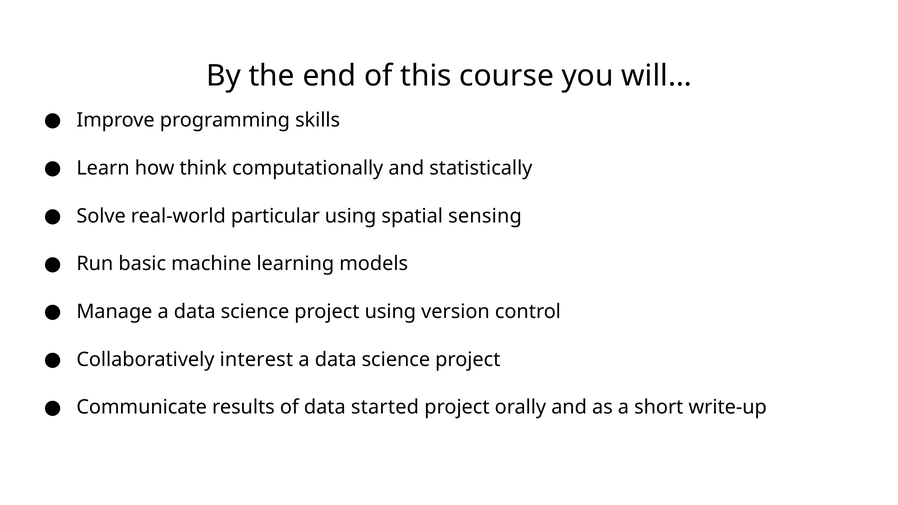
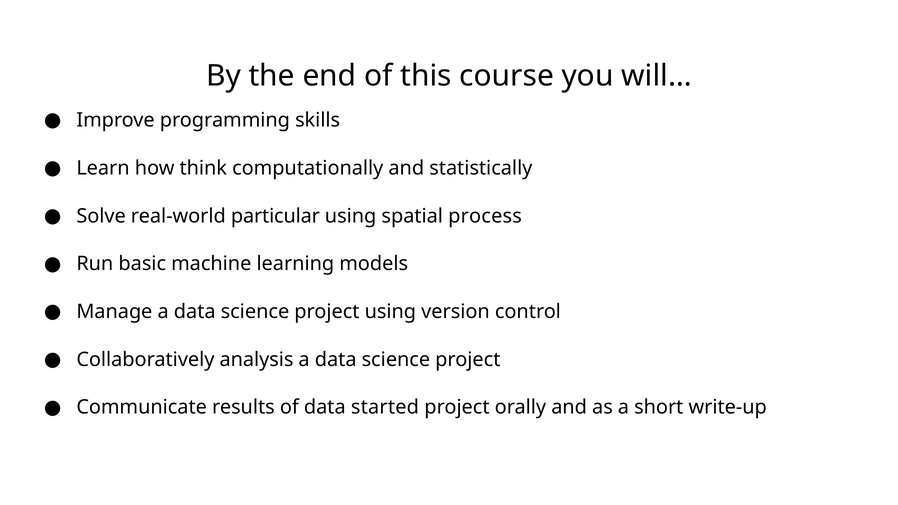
sensing: sensing -> process
interest: interest -> analysis
